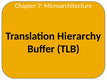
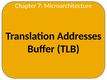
Hierarchy: Hierarchy -> Addresses
